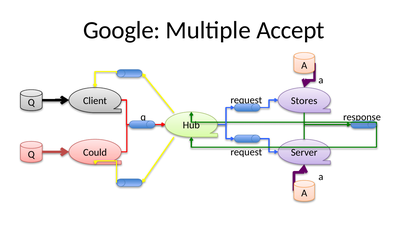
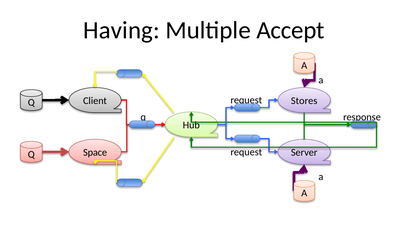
Google: Google -> Having
Could: Could -> Space
